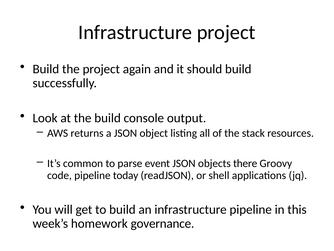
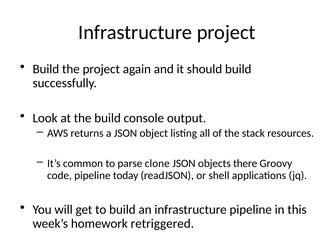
event: event -> clone
governance: governance -> retriggered
